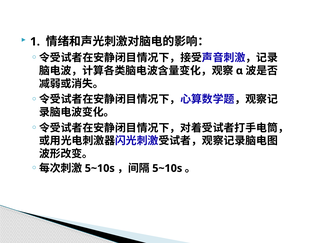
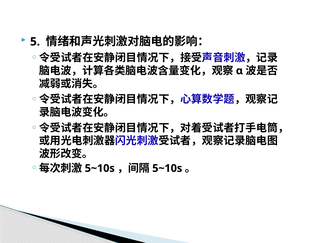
1: 1 -> 5
